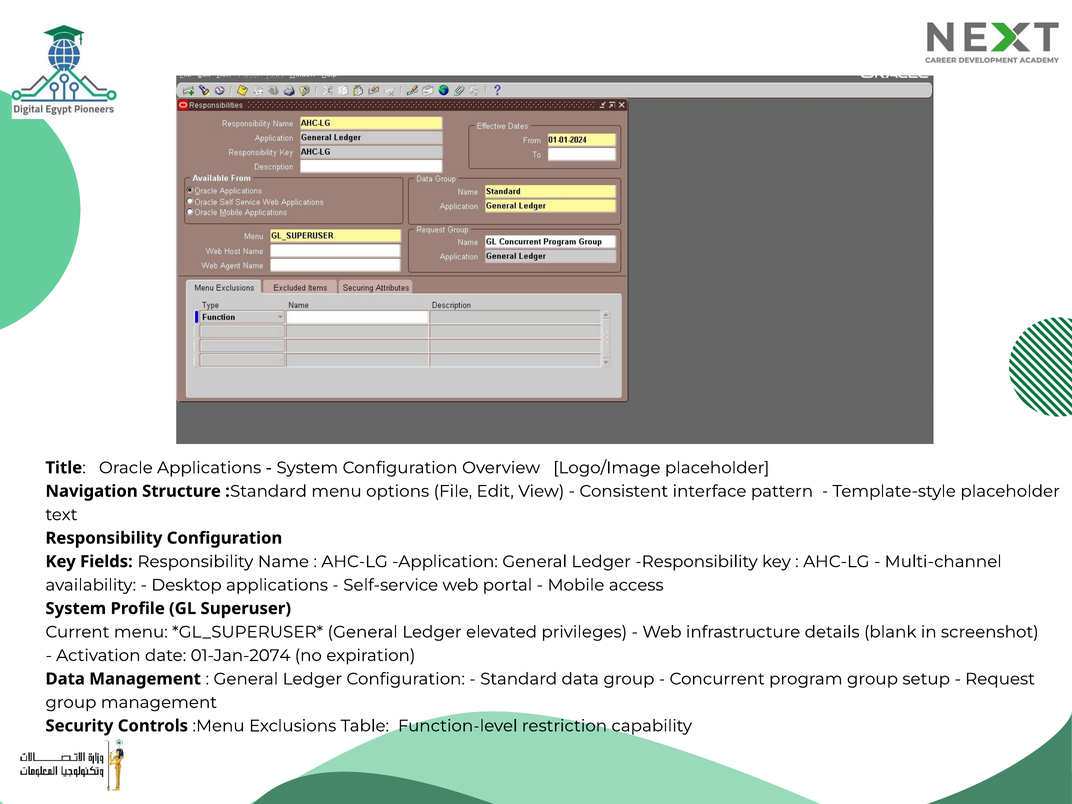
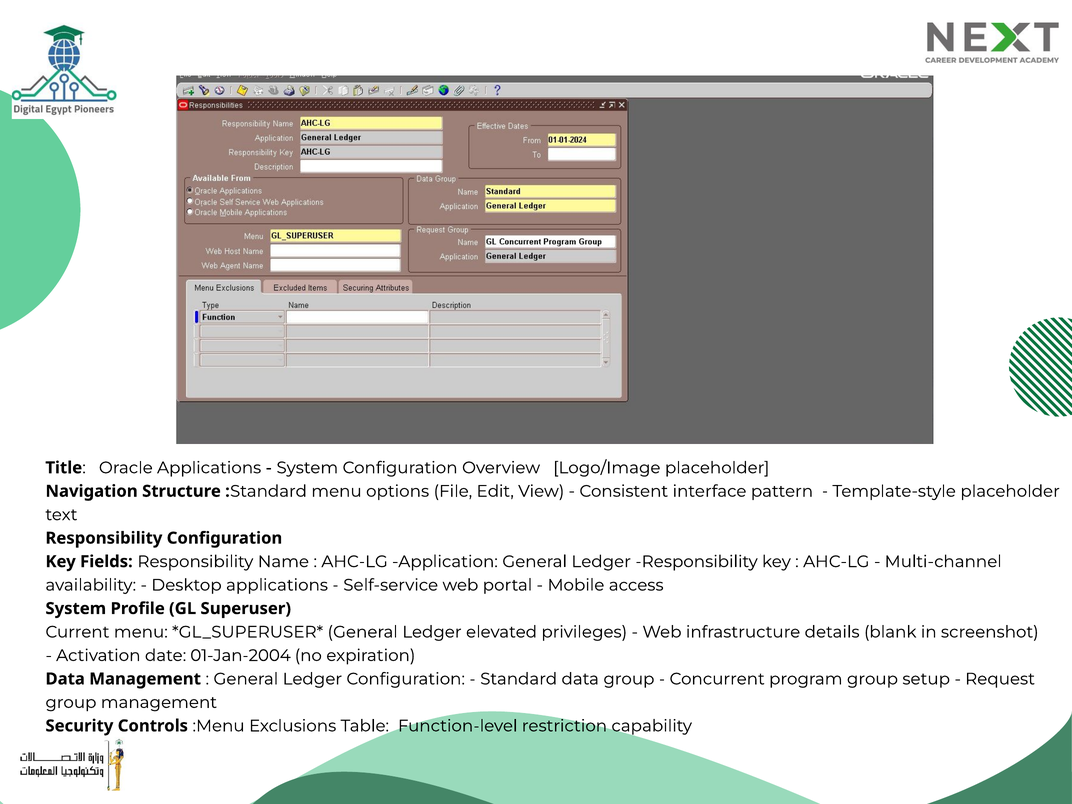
01-Jan-2074: 01-Jan-2074 -> 01-Jan-2004
